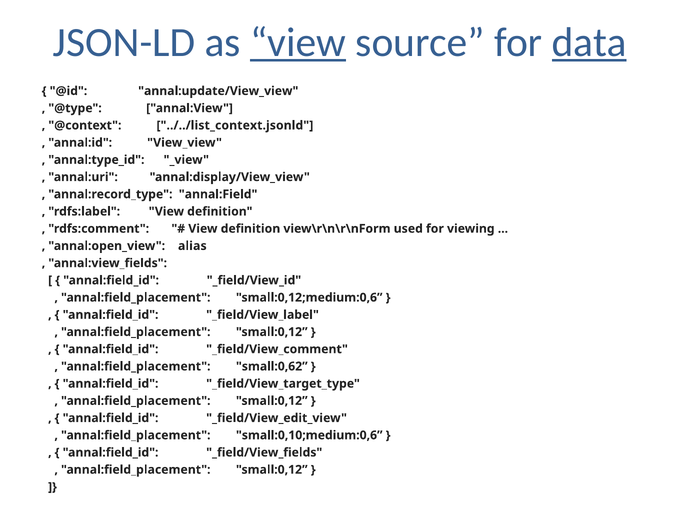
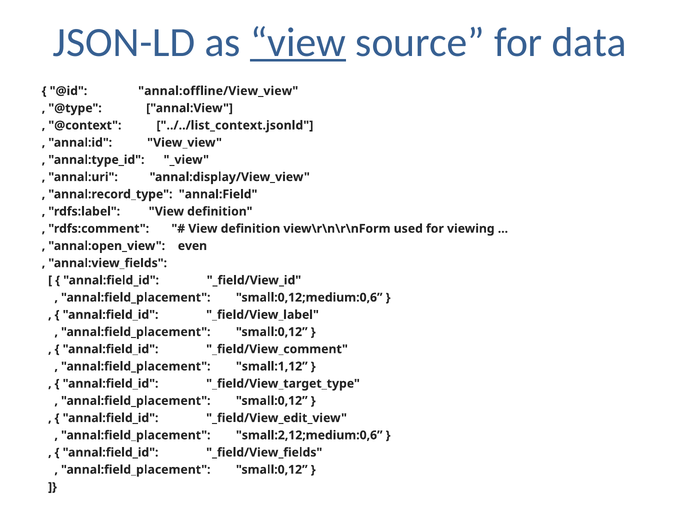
data underline: present -> none
annal:update/View_view: annal:update/View_view -> annal:offline/View_view
alias: alias -> even
small:0,62: small:0,62 -> small:1,12
small:0,10;medium:0,6: small:0,10;medium:0,6 -> small:2,12;medium:0,6
